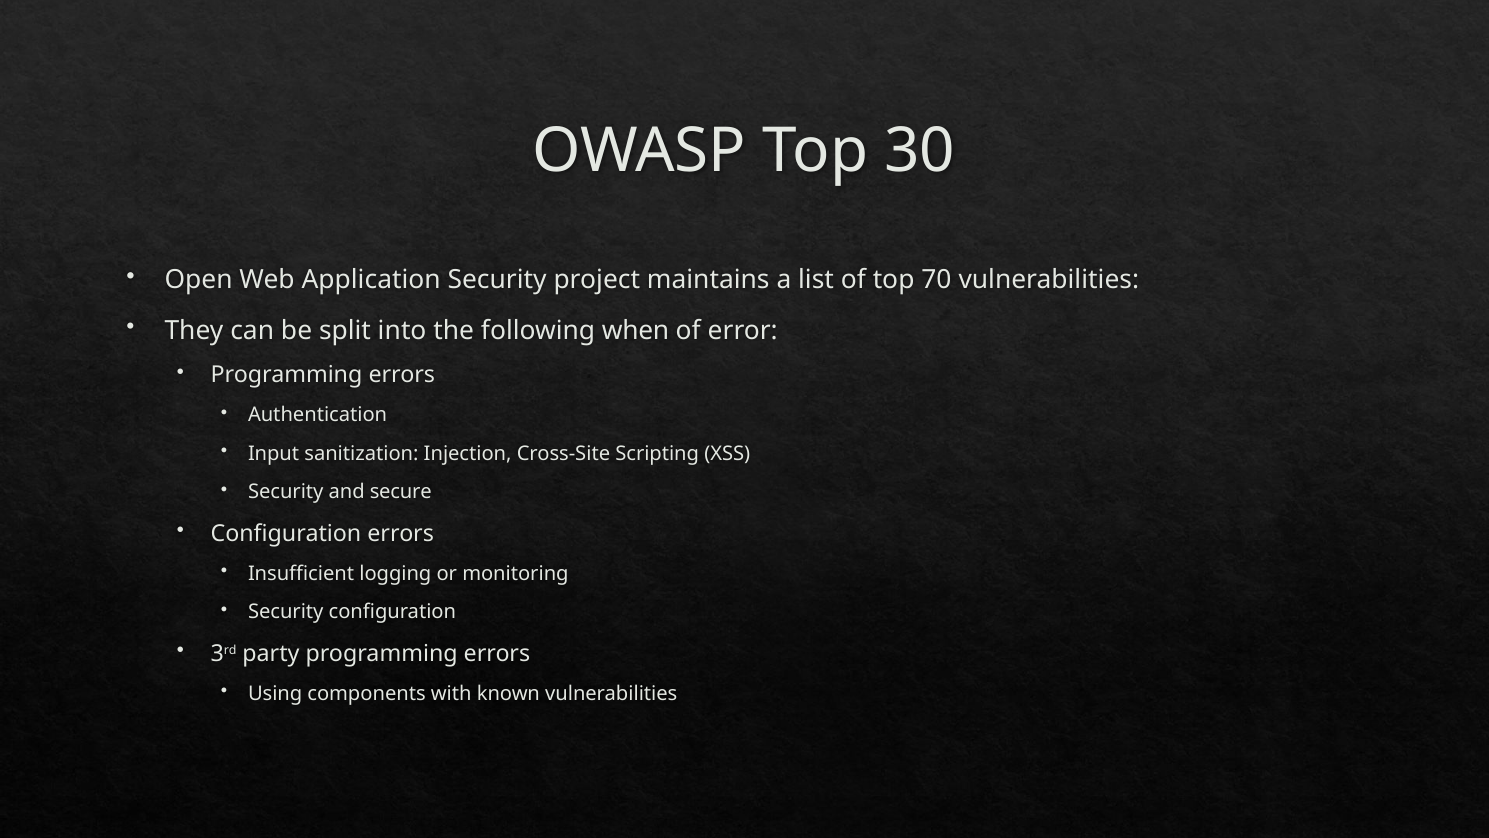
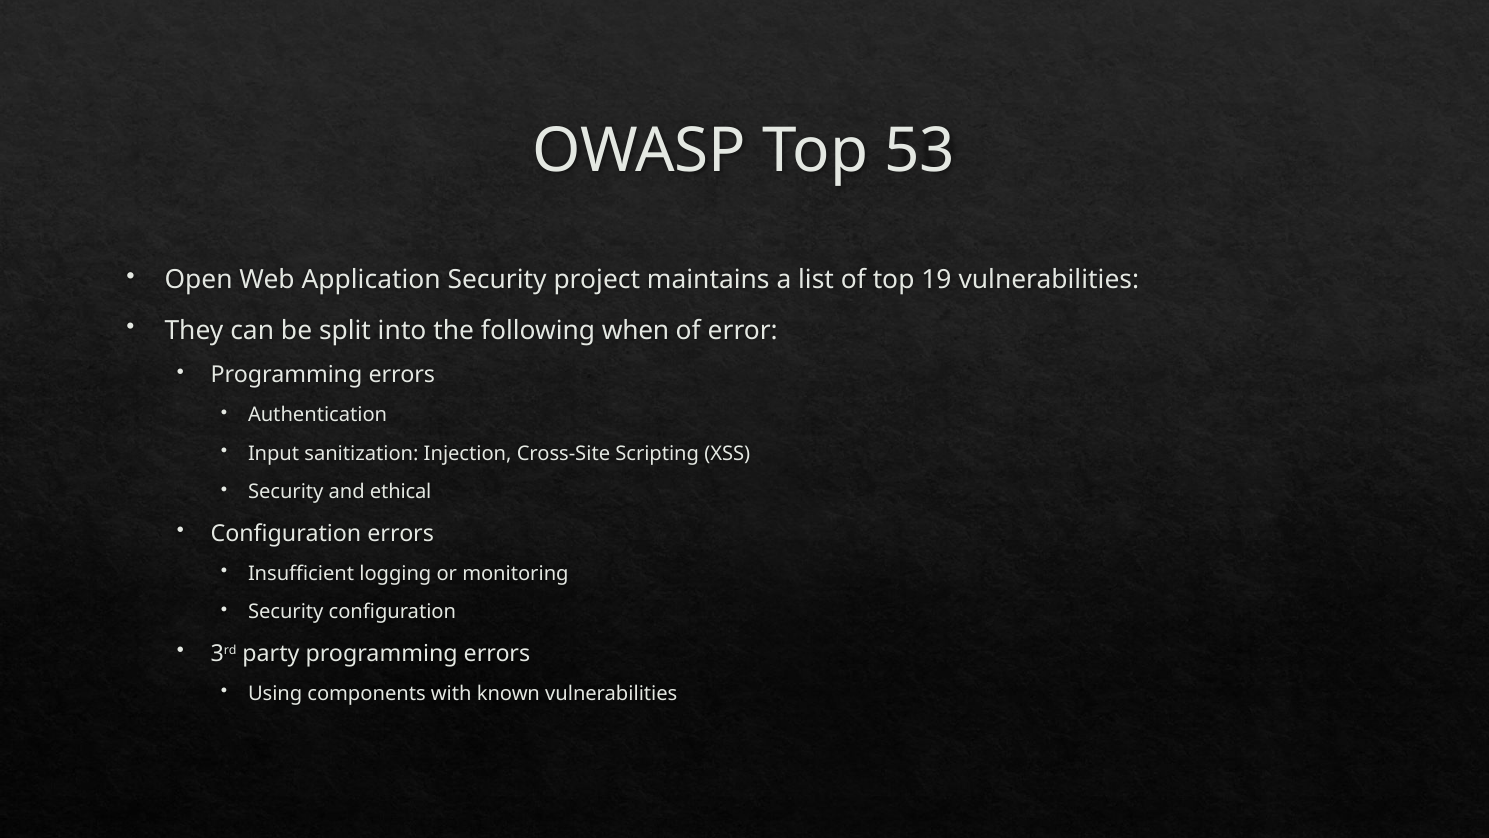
30: 30 -> 53
70: 70 -> 19
secure: secure -> ethical
